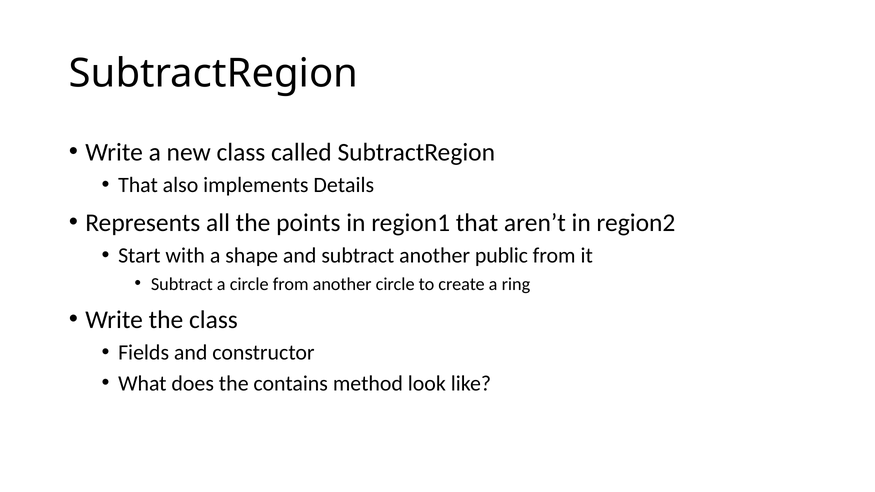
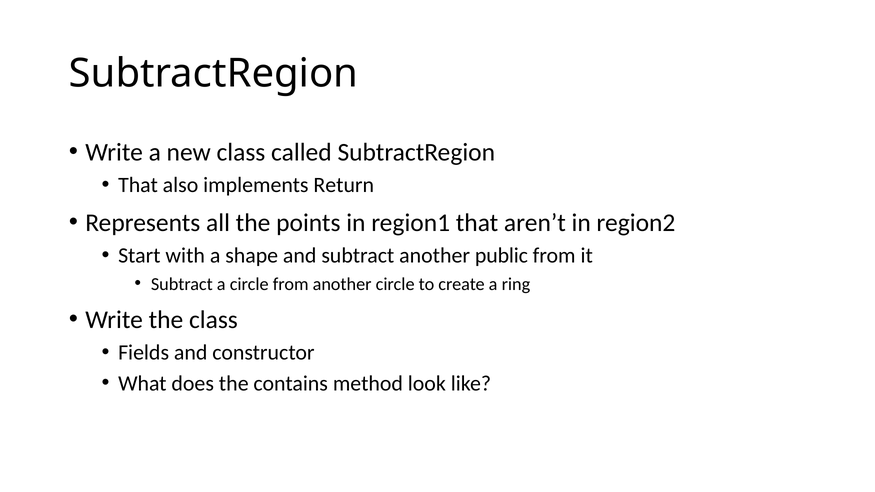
Details: Details -> Return
